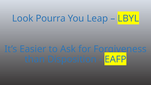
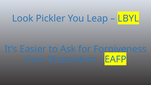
Pourra: Pourra -> Pickler
